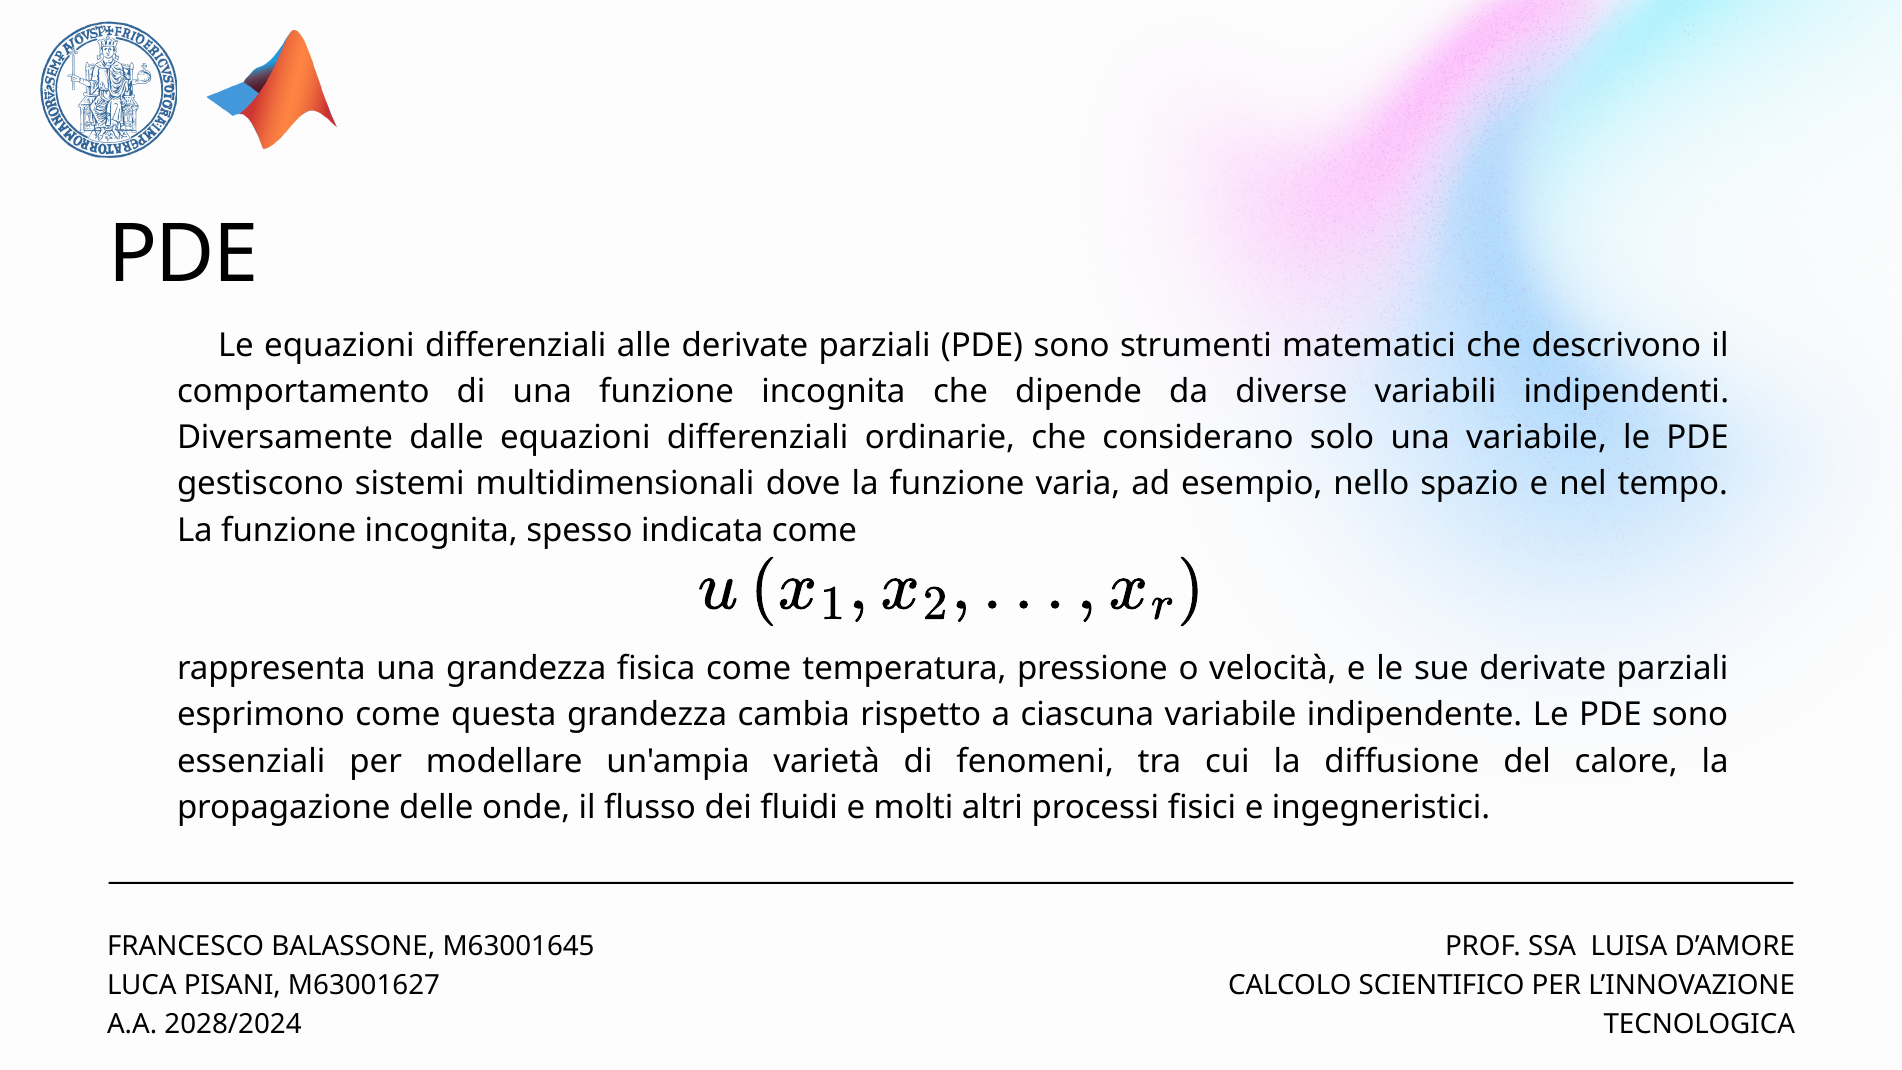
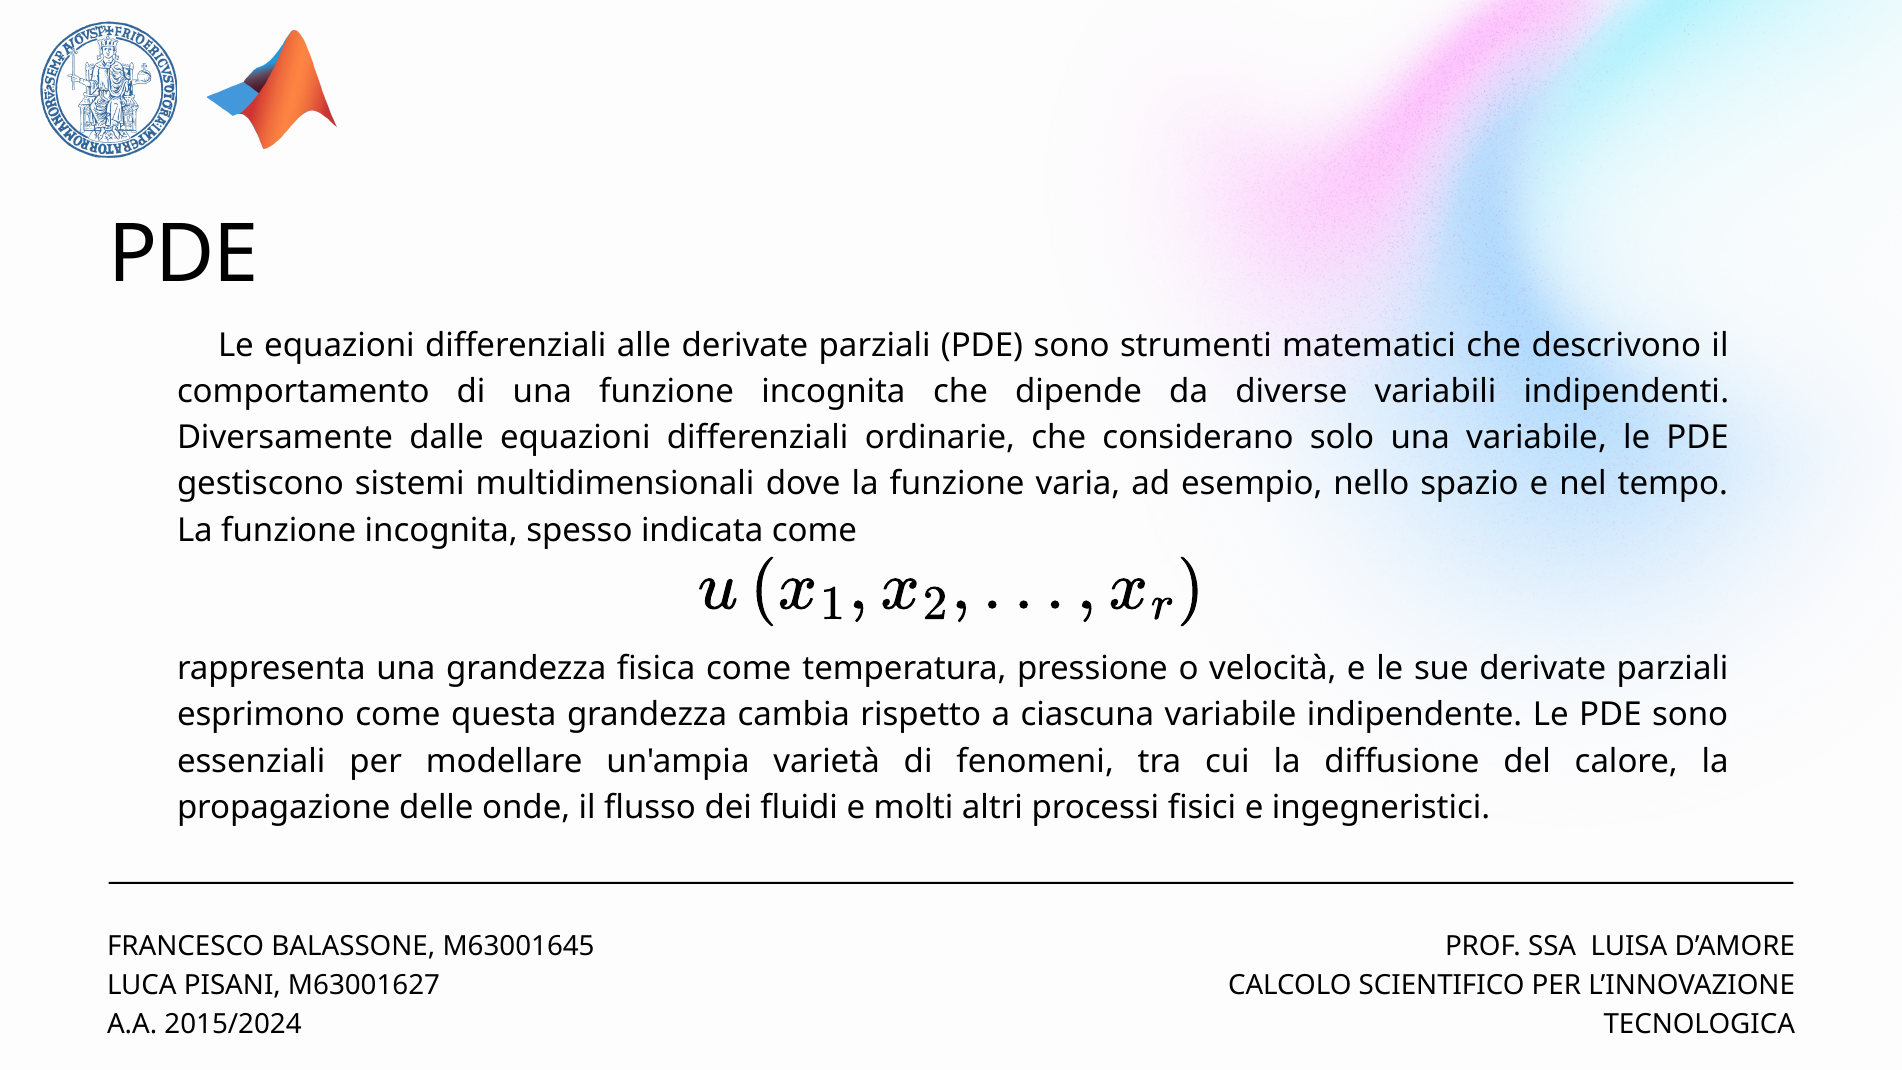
2028/2024: 2028/2024 -> 2015/2024
